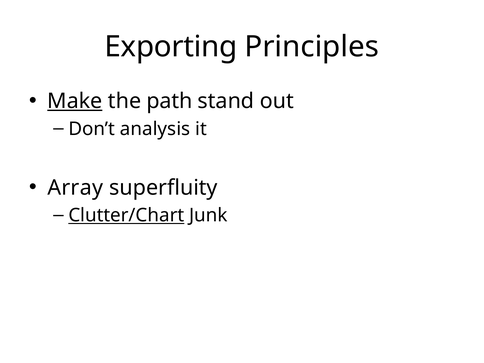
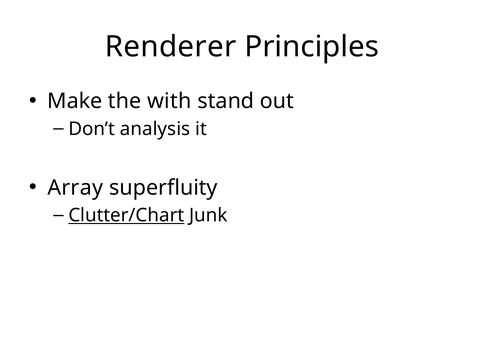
Exporting: Exporting -> Renderer
Make underline: present -> none
path: path -> with
